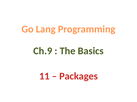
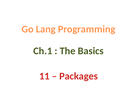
Ch.9: Ch.9 -> Ch.1
